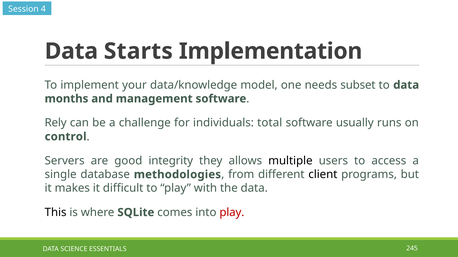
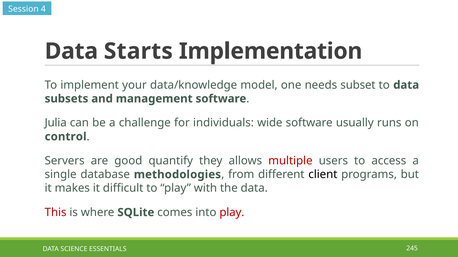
months: months -> subsets
Rely: Rely -> Julia
total: total -> wide
integrity: integrity -> quantify
multiple colour: black -> red
This colour: black -> red
